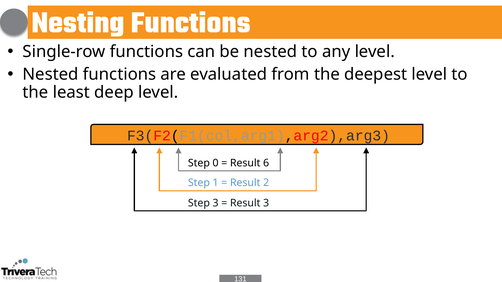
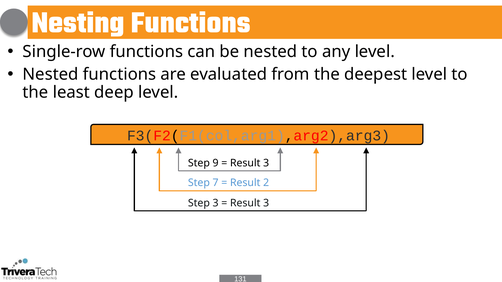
0: 0 -> 9
6 at (266, 163): 6 -> 3
1: 1 -> 7
